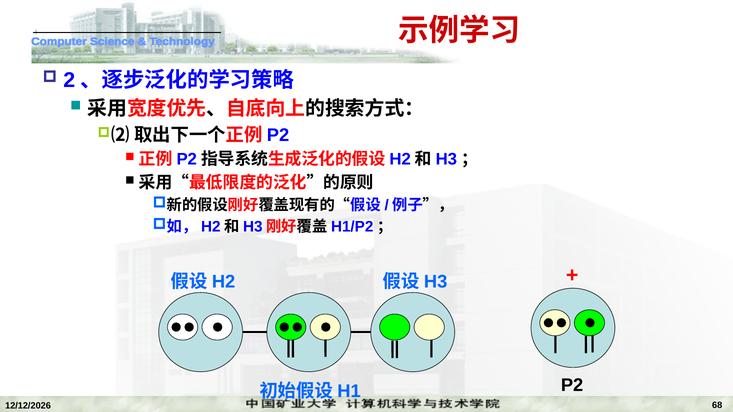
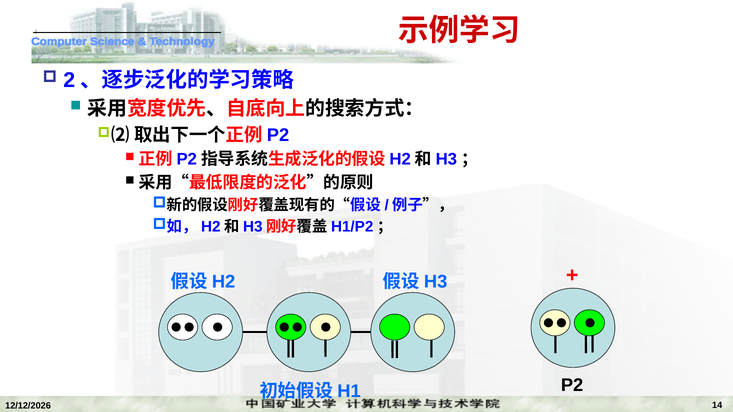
68: 68 -> 14
